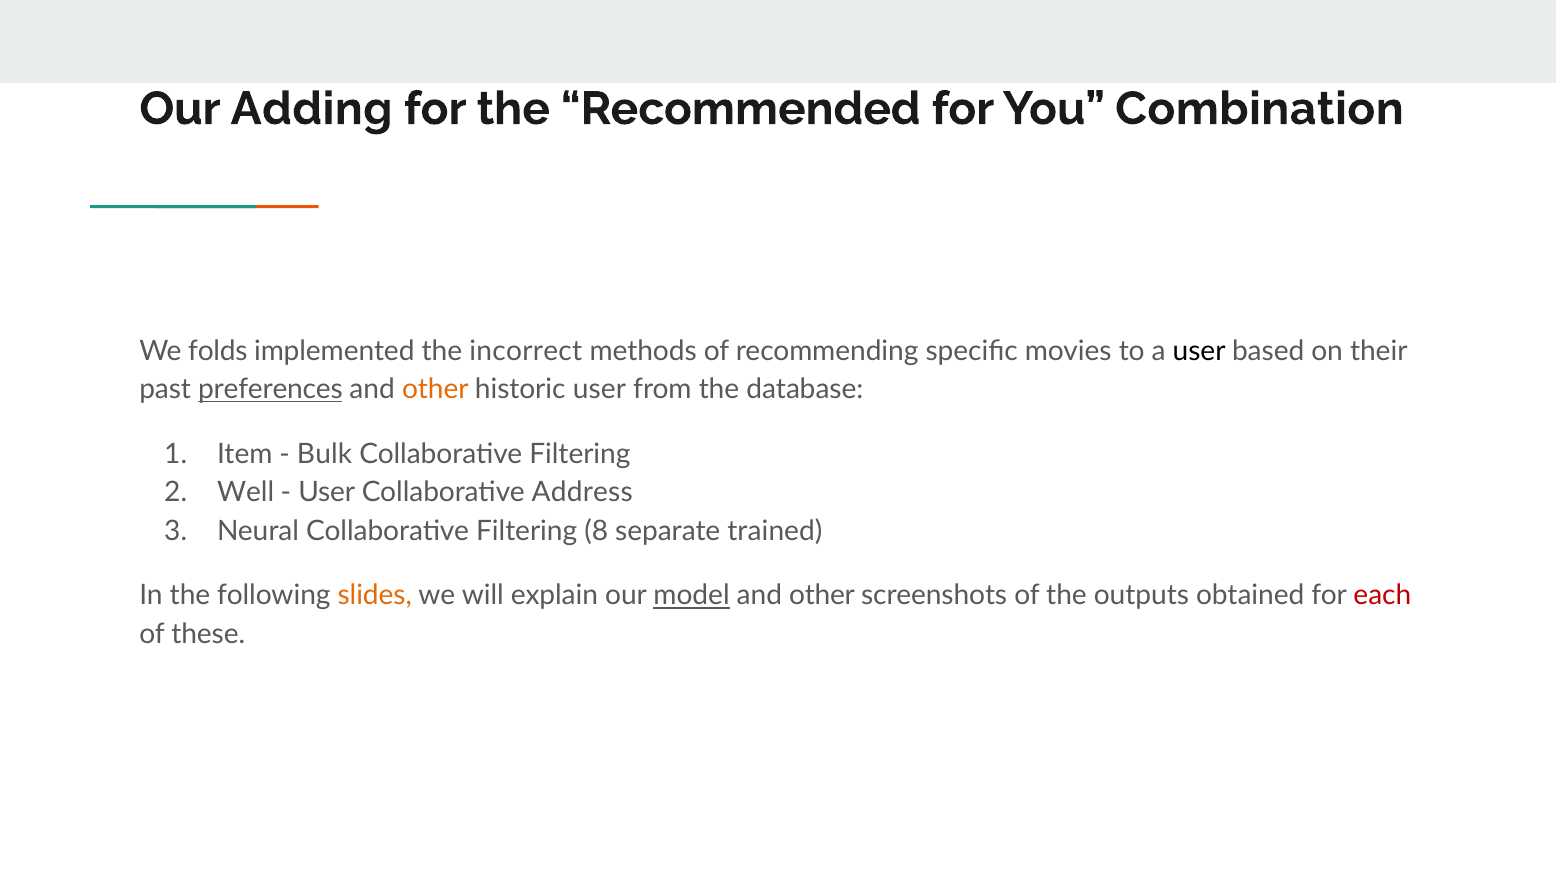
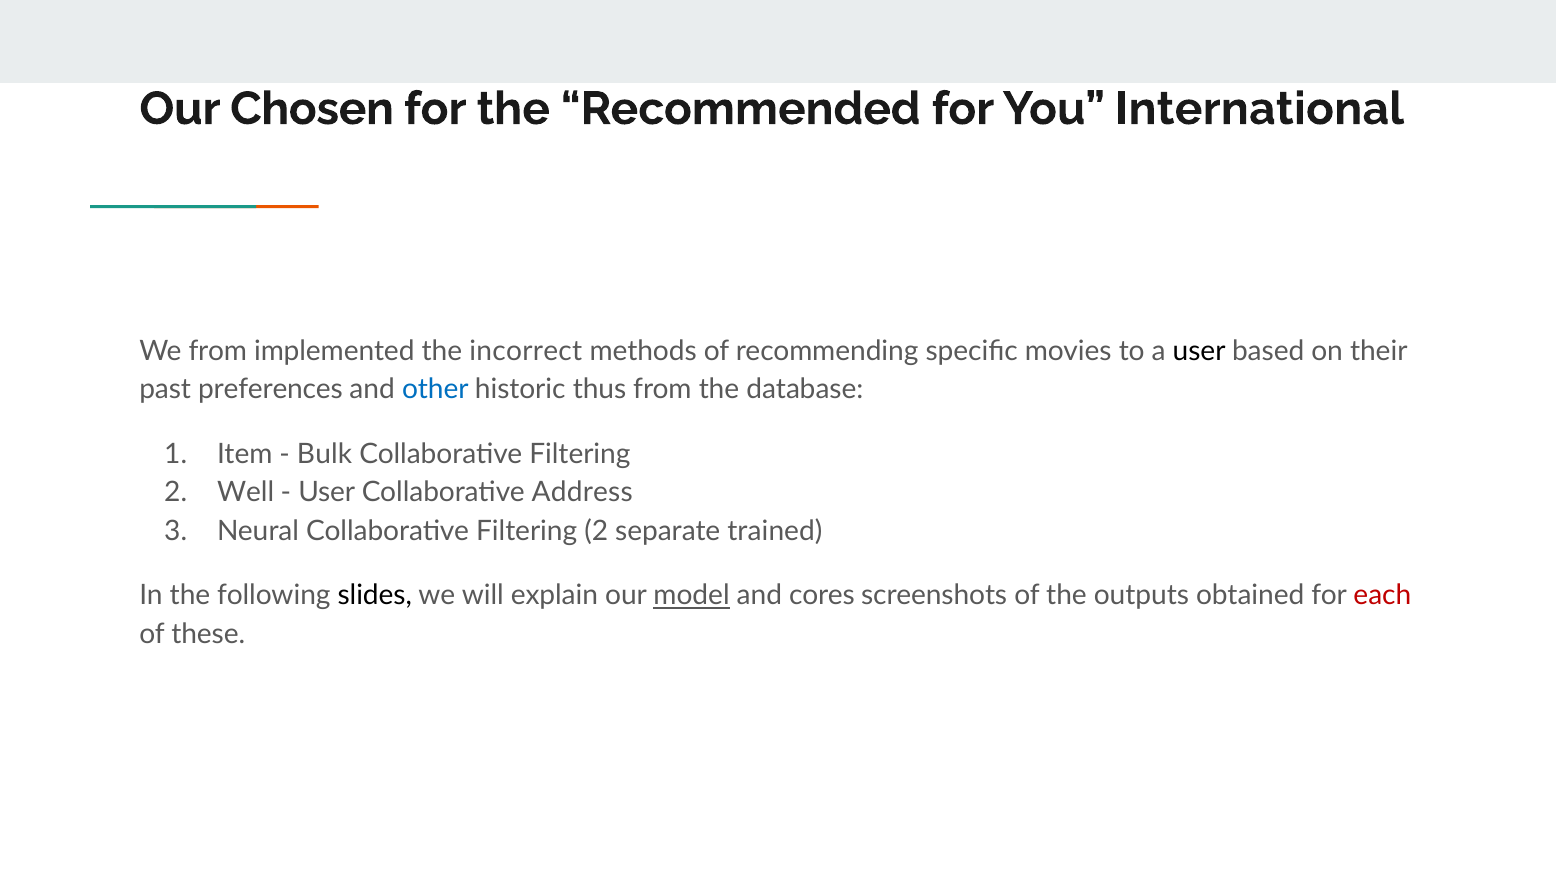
Adding: Adding -> Chosen
Combination: Combination -> International
We folds: folds -> from
preferences underline: present -> none
other at (435, 390) colour: orange -> blue
historic user: user -> thus
Neural Collaborative Filtering 8: 8 -> 2
slides colour: orange -> black
other at (822, 596): other -> cores
